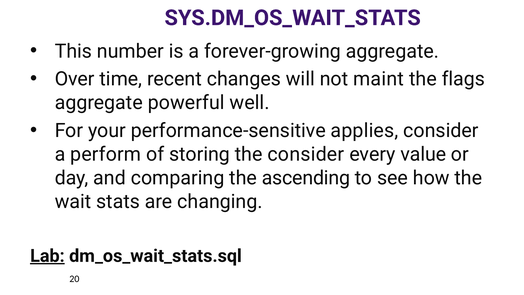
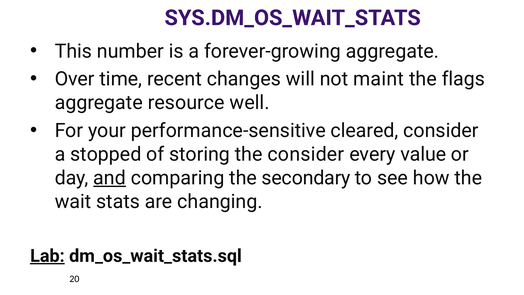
powerful: powerful -> resource
applies: applies -> cleared
perform: perform -> stopped
and underline: none -> present
ascending: ascending -> secondary
